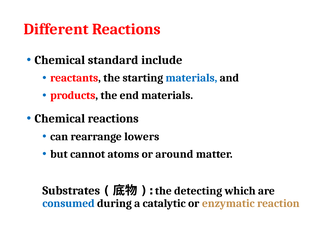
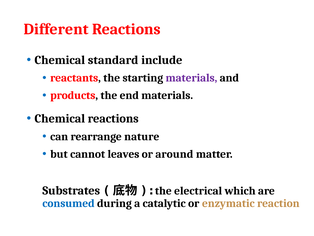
materials at (191, 78) colour: blue -> purple
lowers: lowers -> nature
atoms: atoms -> leaves
detecting: detecting -> electrical
